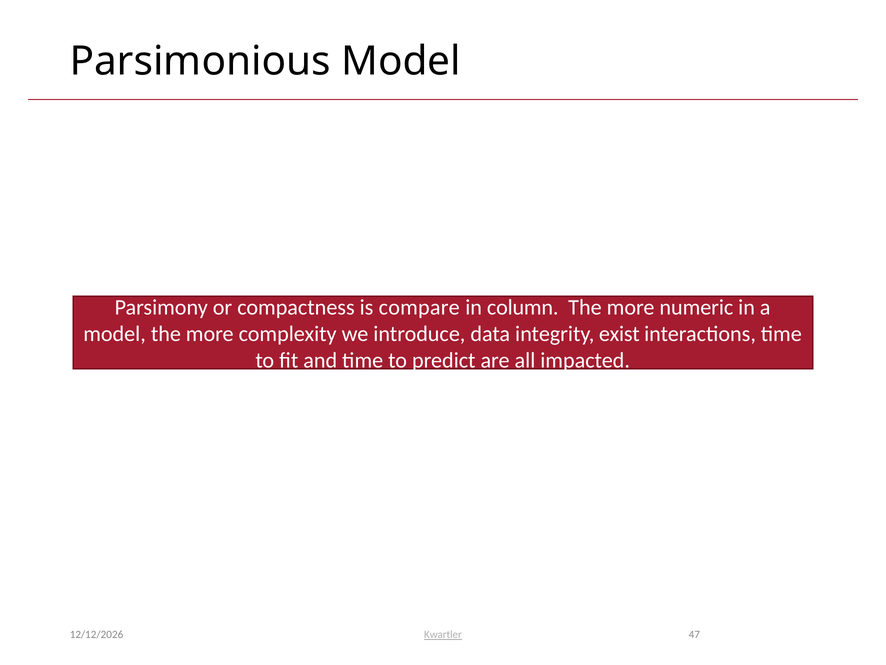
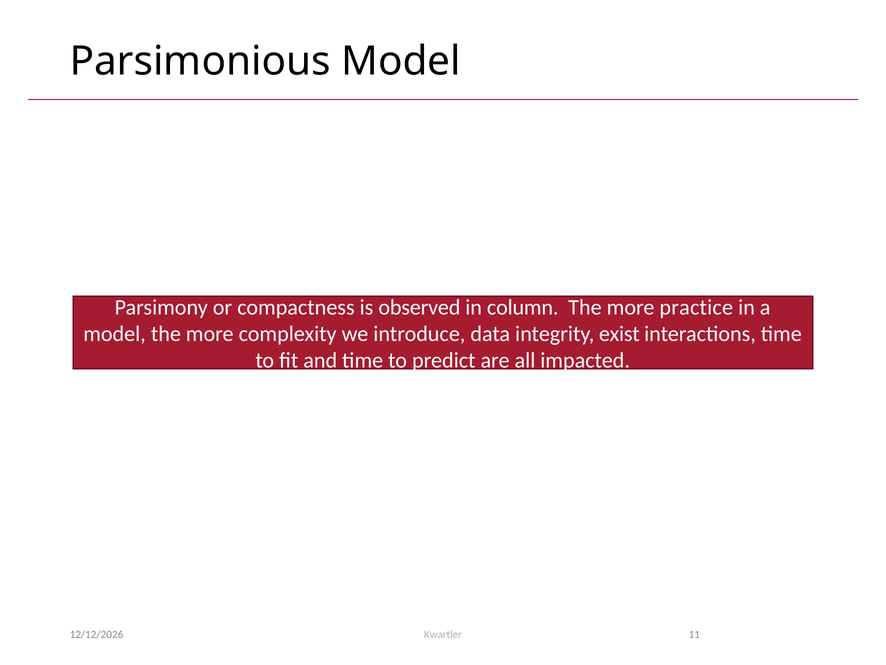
compare: compare -> observed
numeric: numeric -> practice
47: 47 -> 11
Kwartler underline: present -> none
